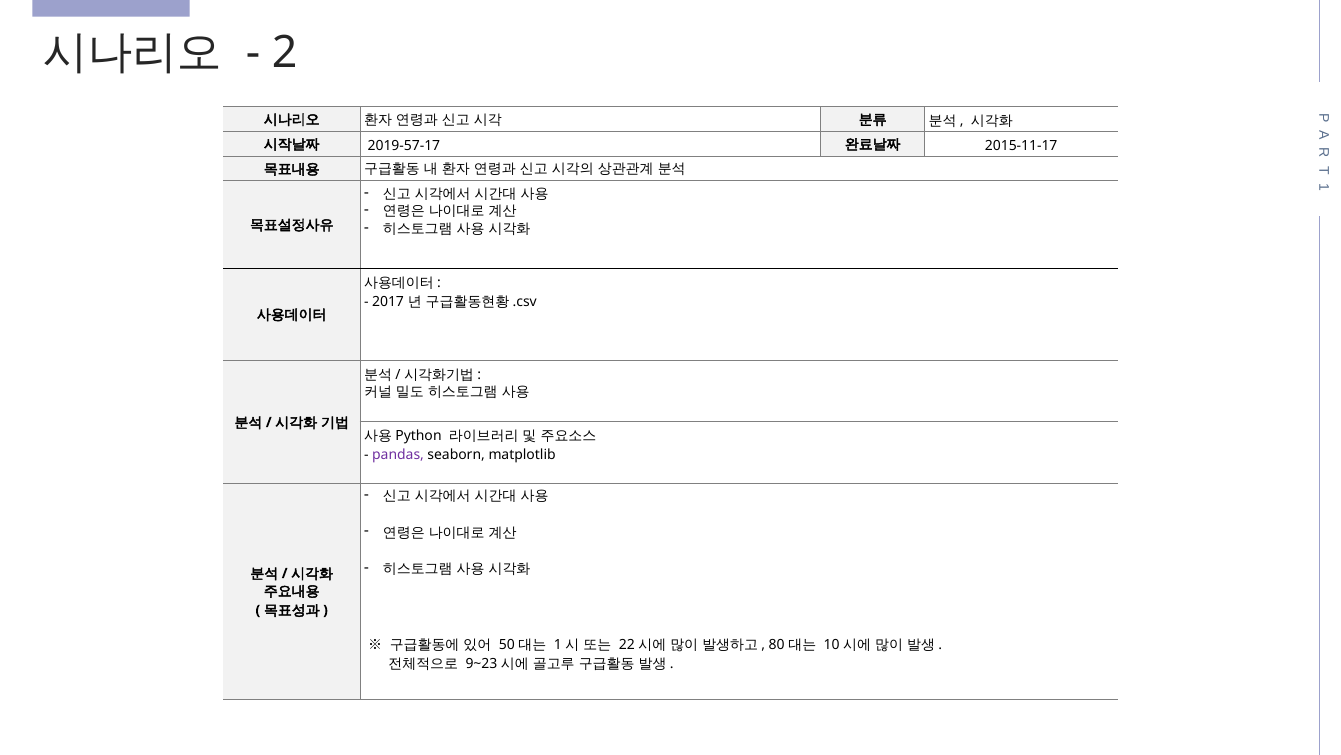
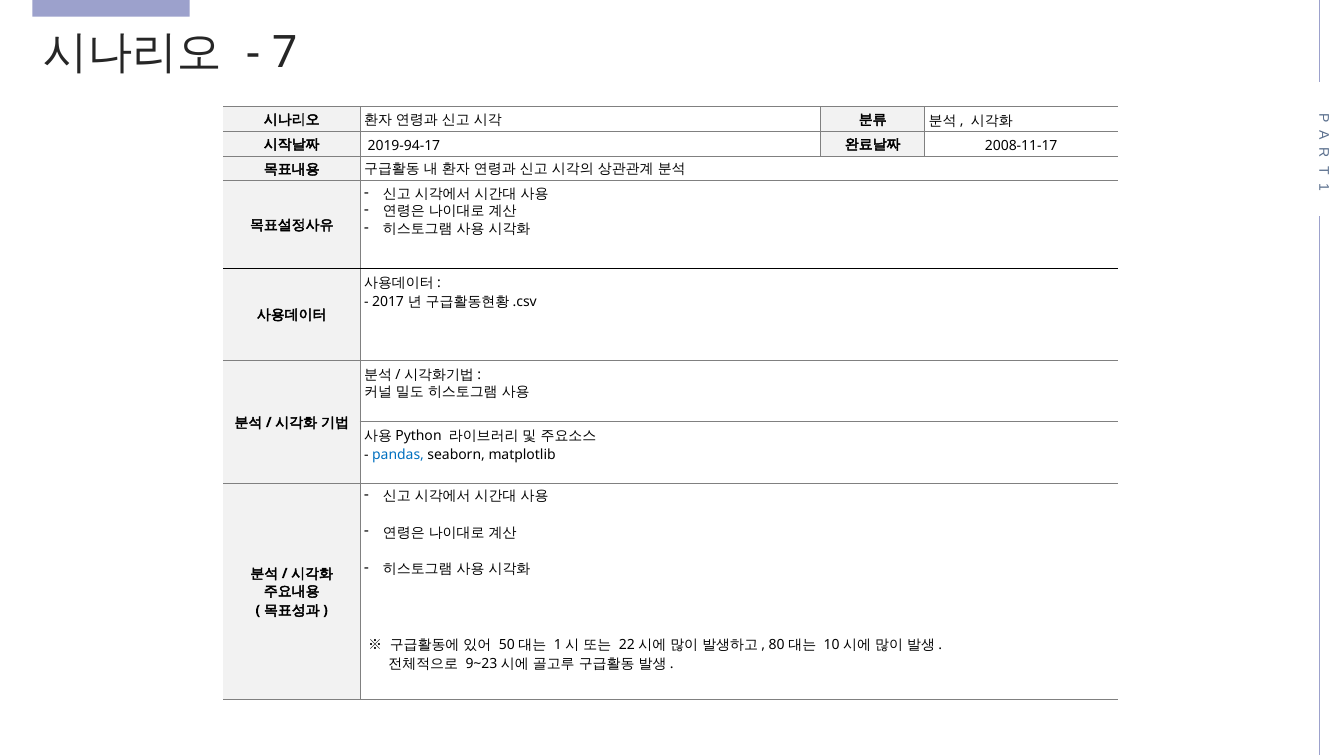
2: 2 -> 7
2019-57-17: 2019-57-17 -> 2019-94-17
2015-11-17: 2015-11-17 -> 2008-11-17
pandas colour: purple -> blue
